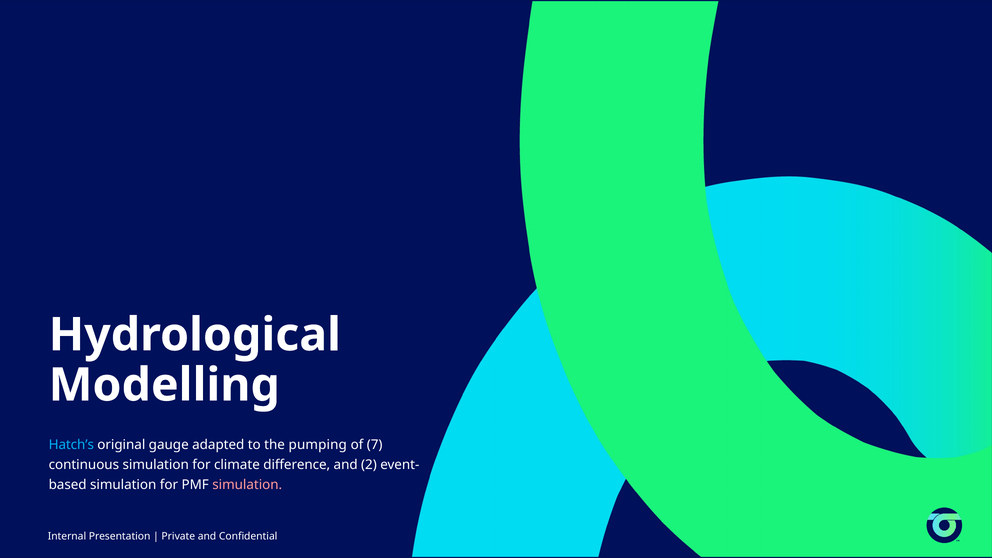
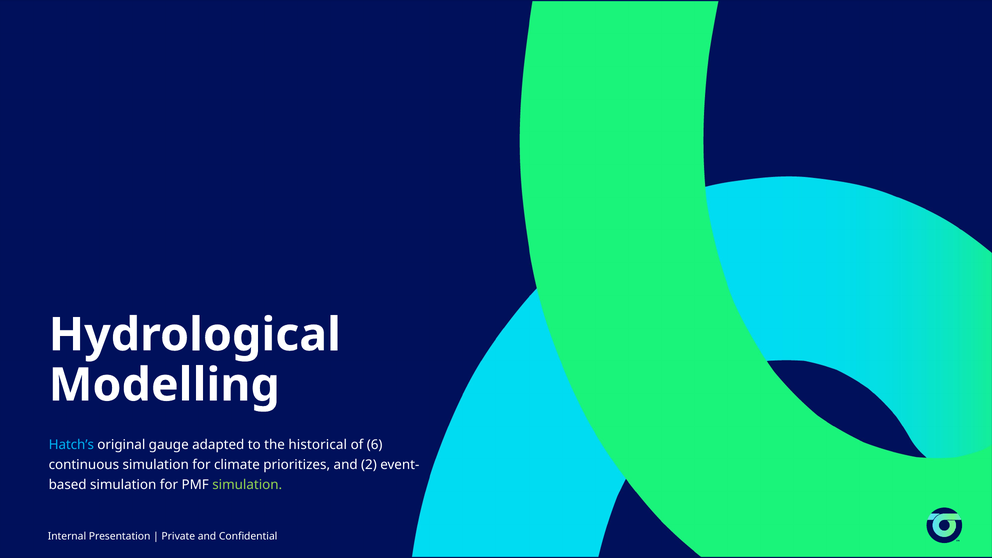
pumping: pumping -> historical
7: 7 -> 6
difference: difference -> prioritizes
simulation at (247, 485) colour: pink -> light green
